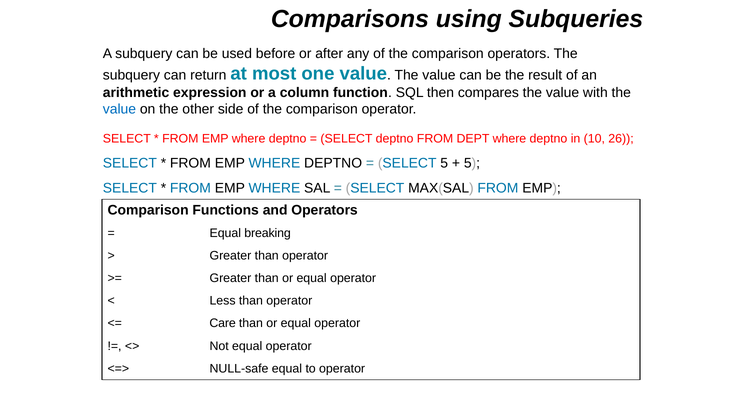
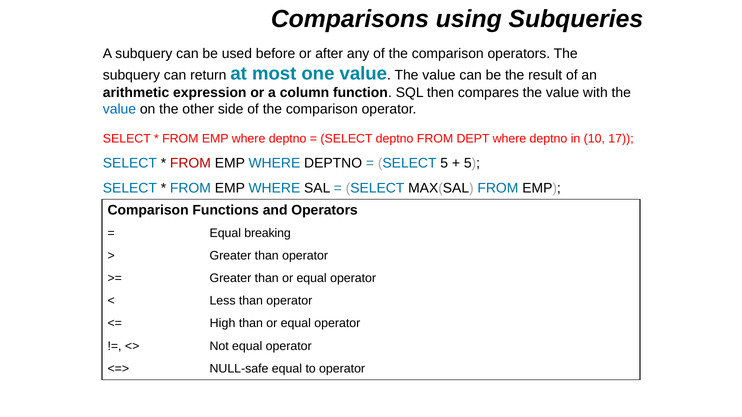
26: 26 -> 17
FROM at (190, 163) colour: black -> red
Care: Care -> High
